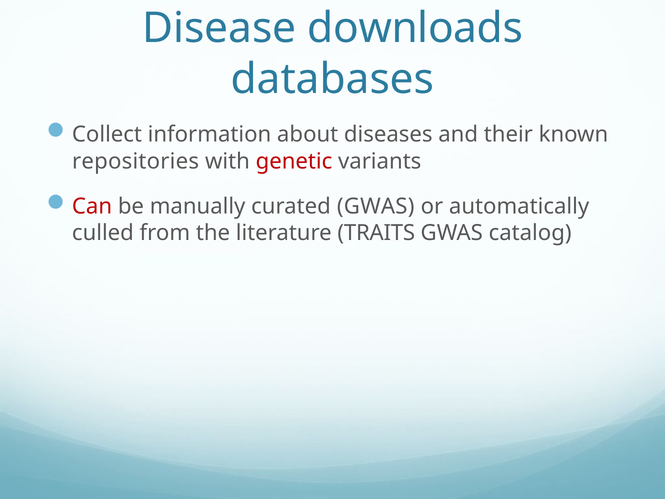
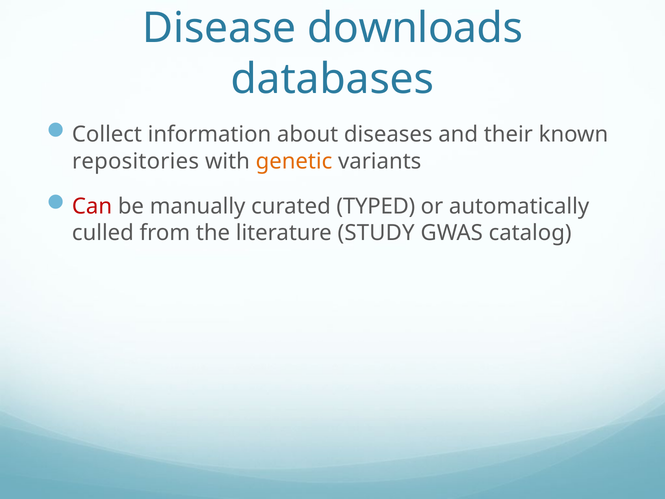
genetic colour: red -> orange
curated GWAS: GWAS -> TYPED
TRAITS: TRAITS -> STUDY
